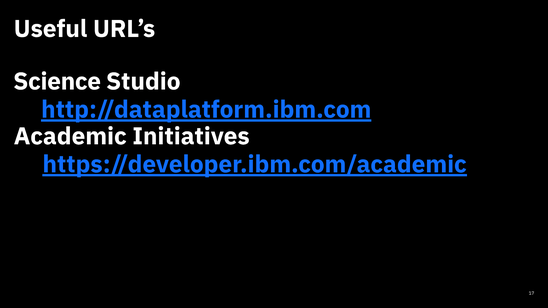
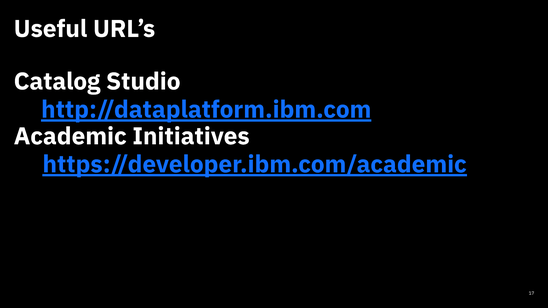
Science: Science -> Catalog
